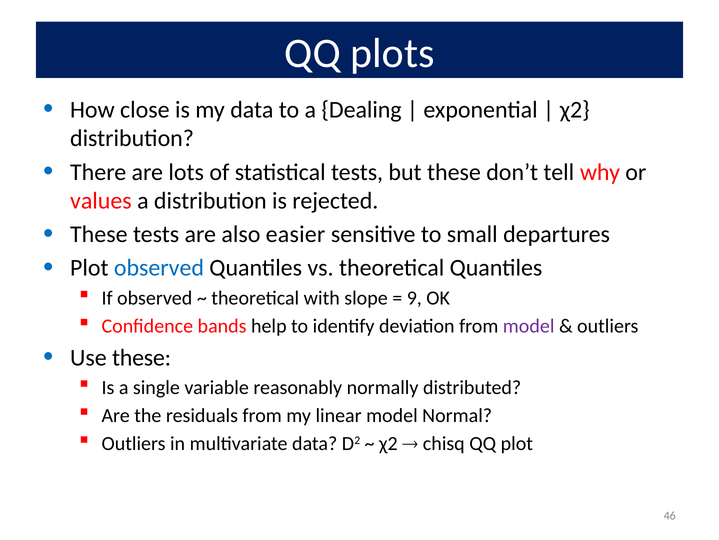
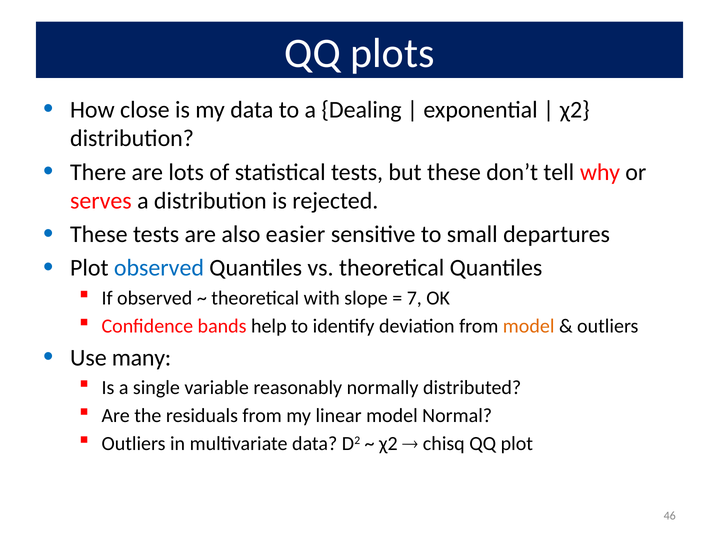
values: values -> serves
9: 9 -> 7
model at (529, 326) colour: purple -> orange
Use these: these -> many
